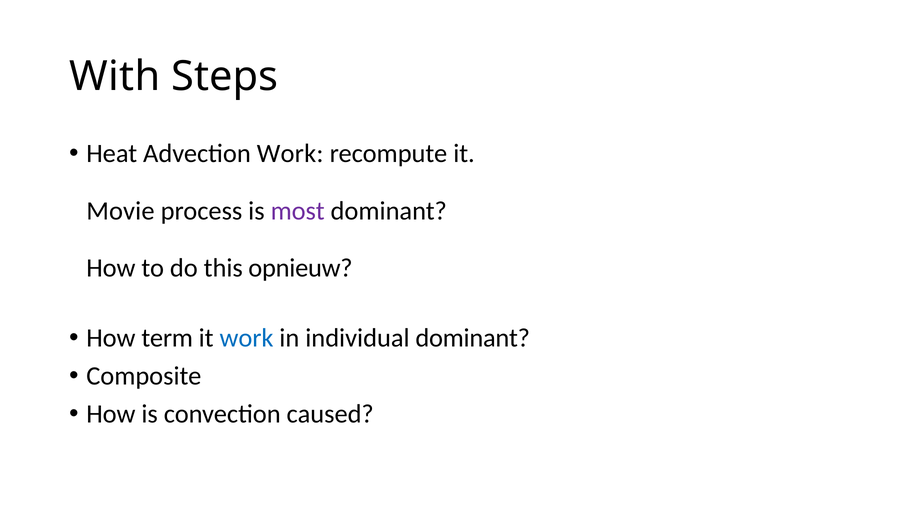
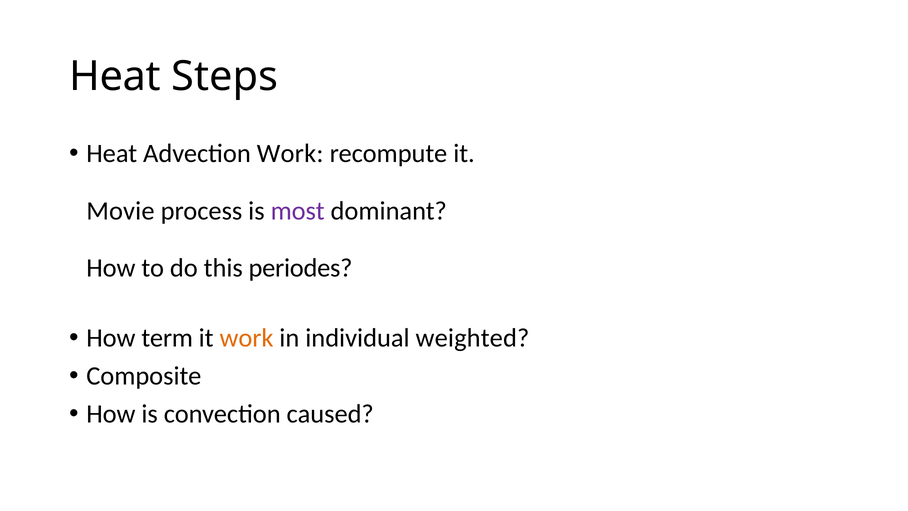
With at (115, 76): With -> Heat
opnieuw: opnieuw -> periodes
work at (247, 338) colour: blue -> orange
individual dominant: dominant -> weighted
